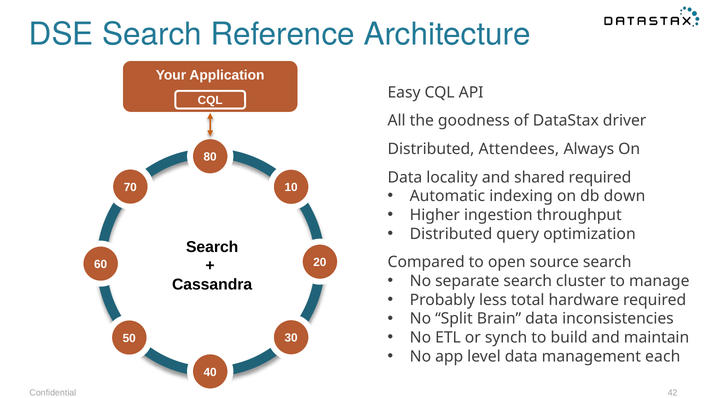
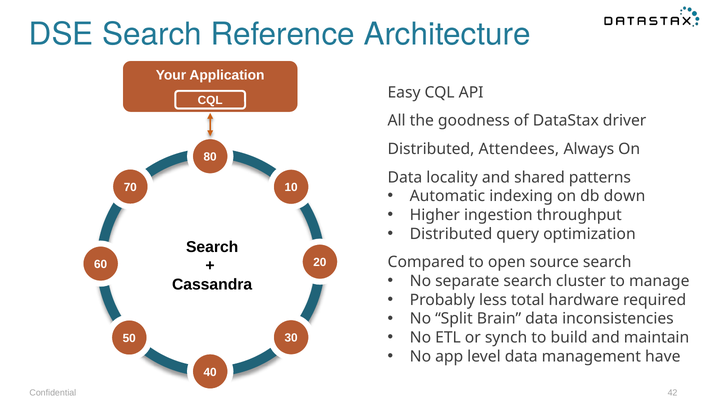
shared required: required -> patterns
each: each -> have
